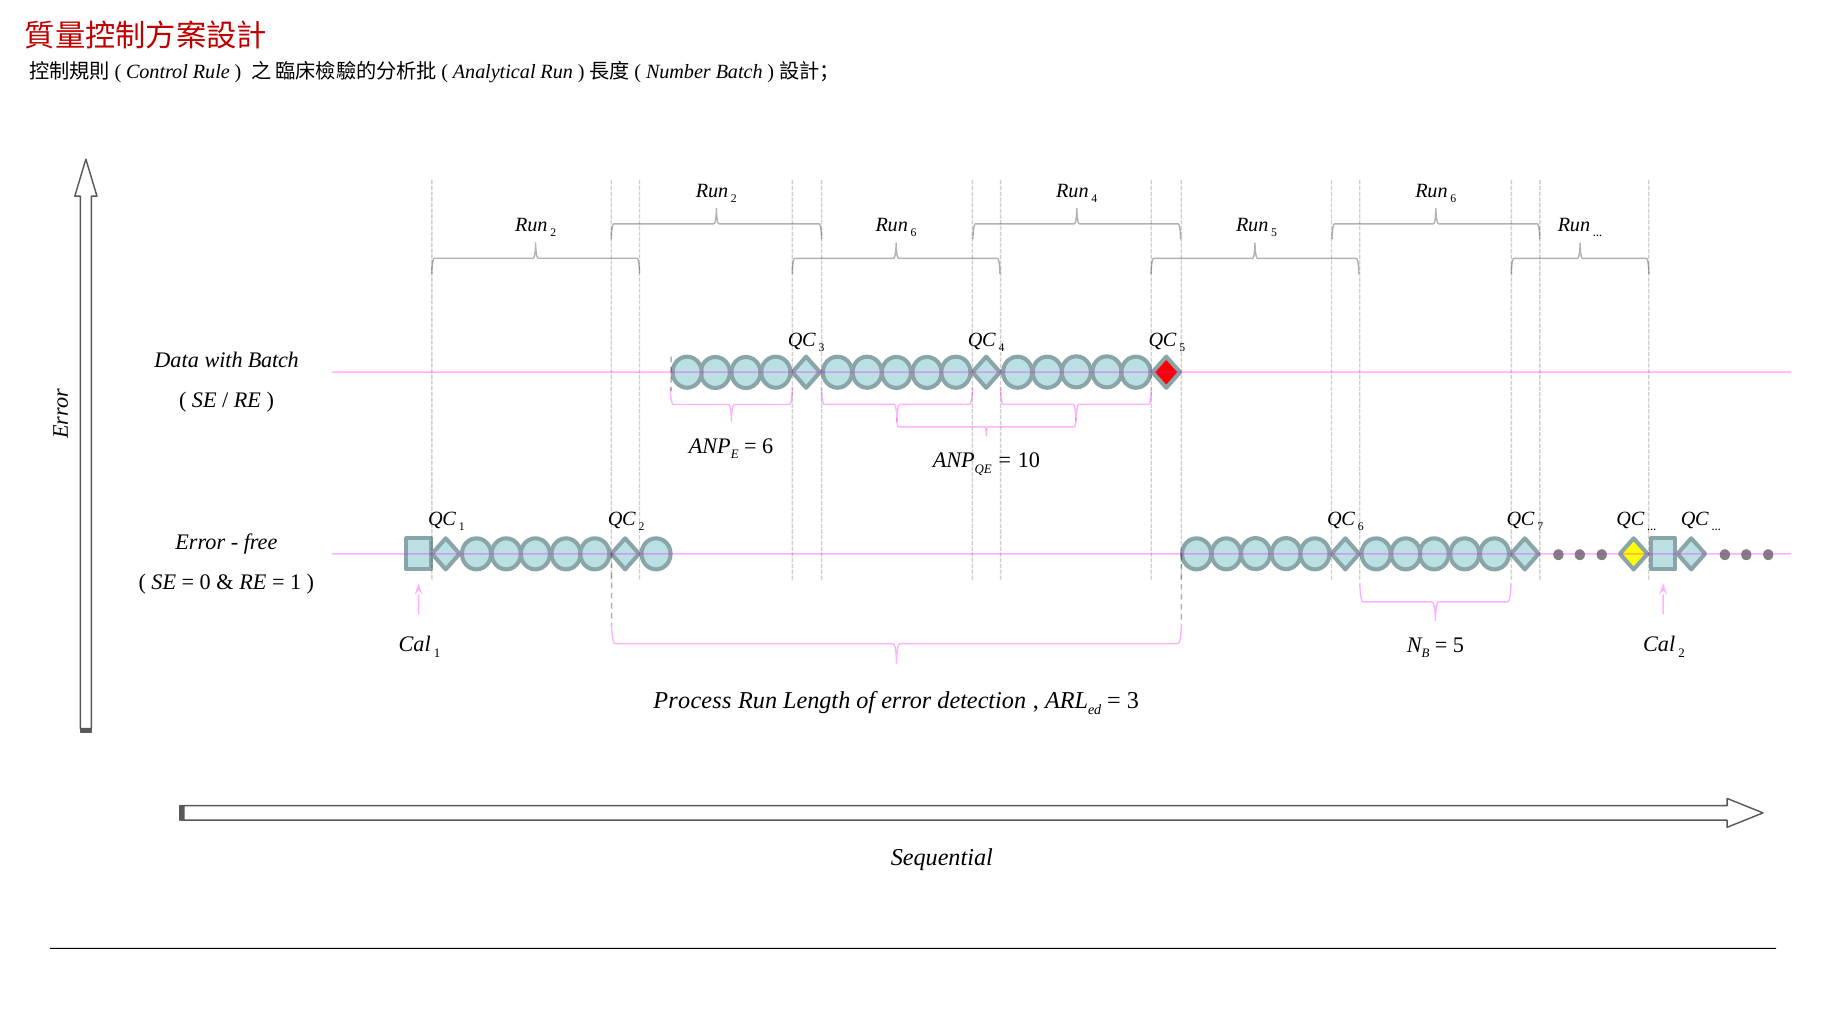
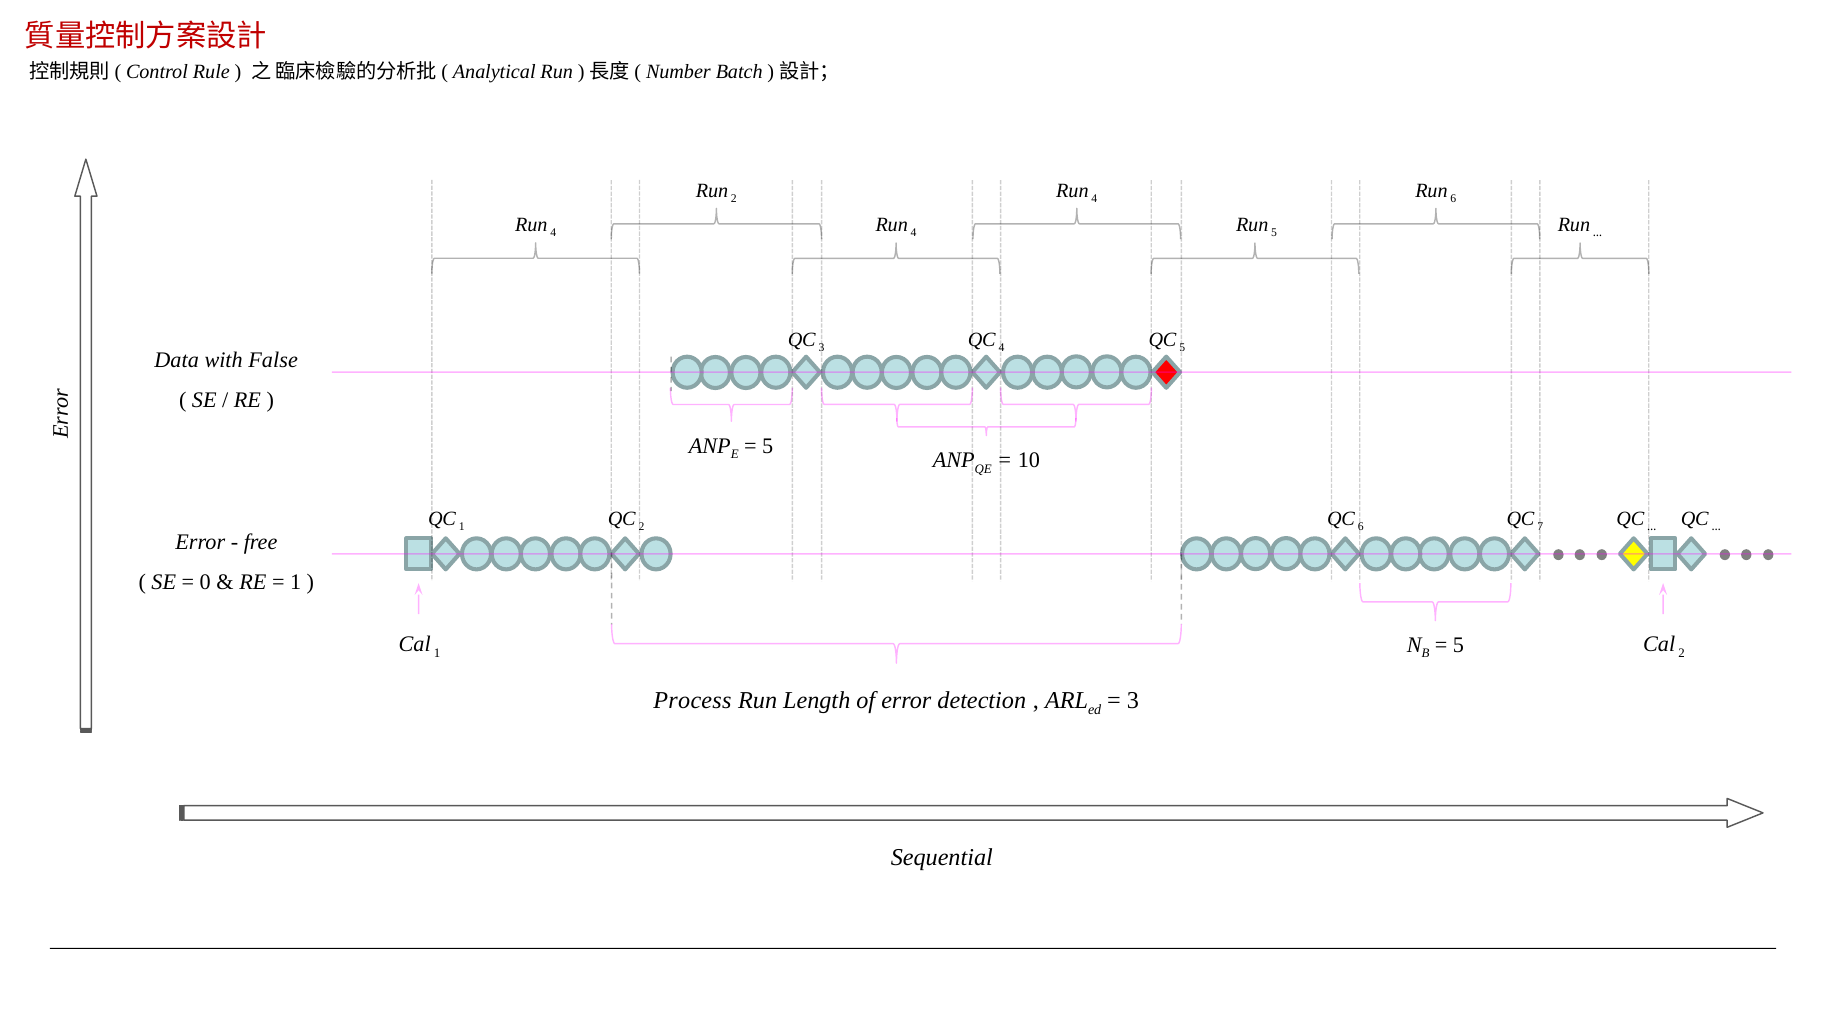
2 at (553, 233): 2 -> 4
6 at (914, 233): 6 -> 4
with Batch: Batch -> False
6 at (768, 446): 6 -> 5
